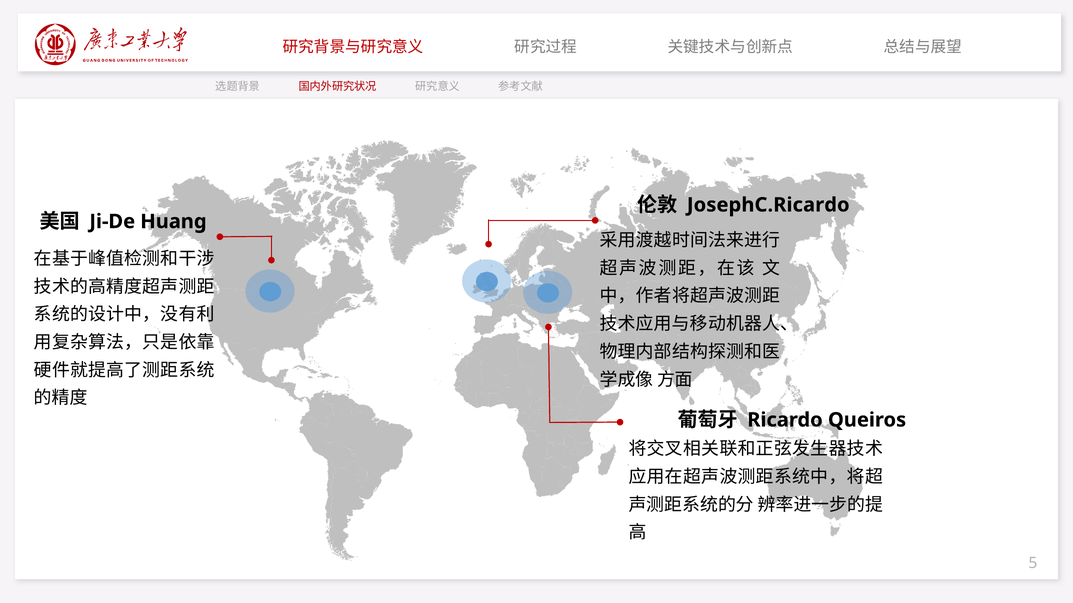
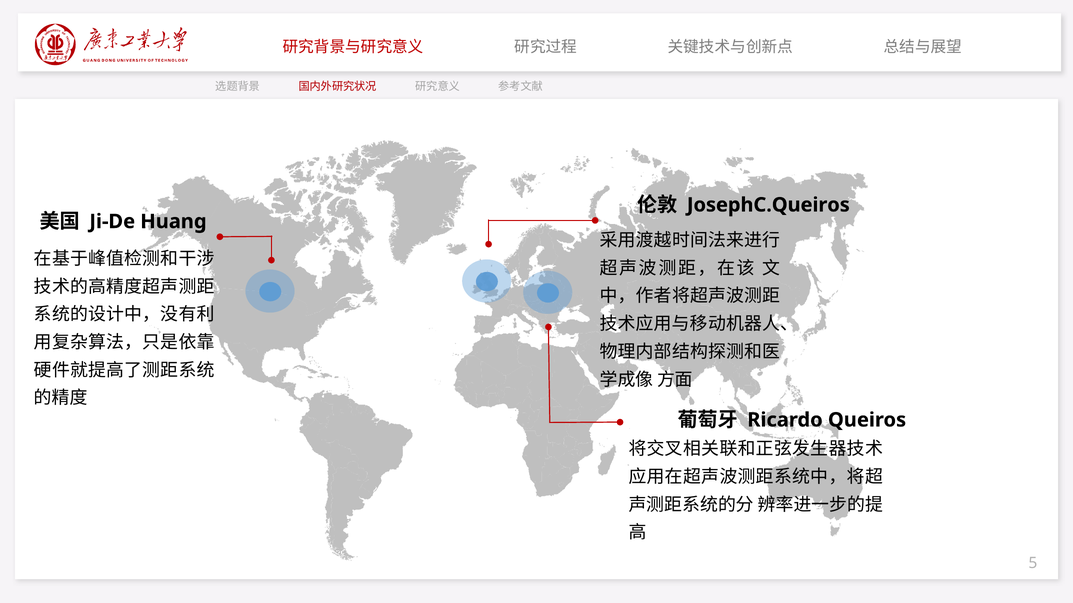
JosephC.Ricardo: JosephC.Ricardo -> JosephC.Queiros
